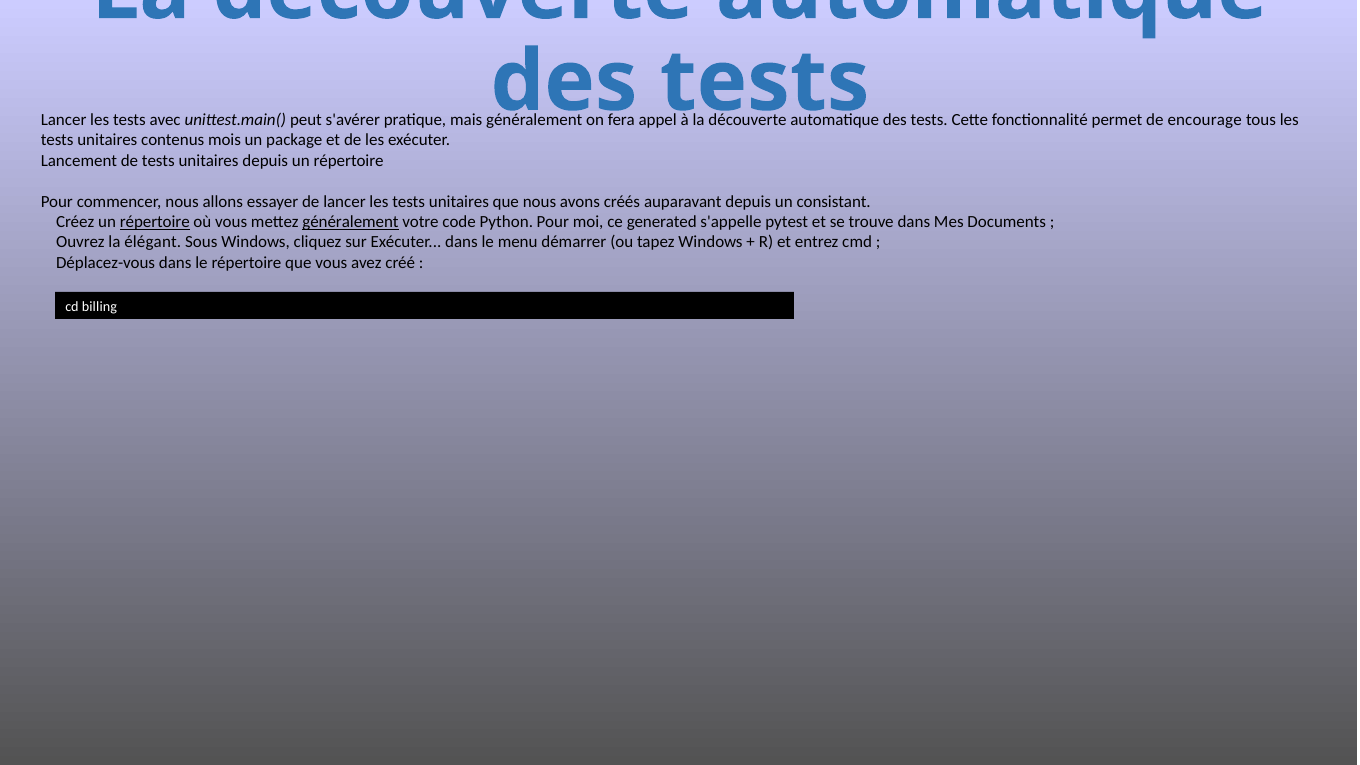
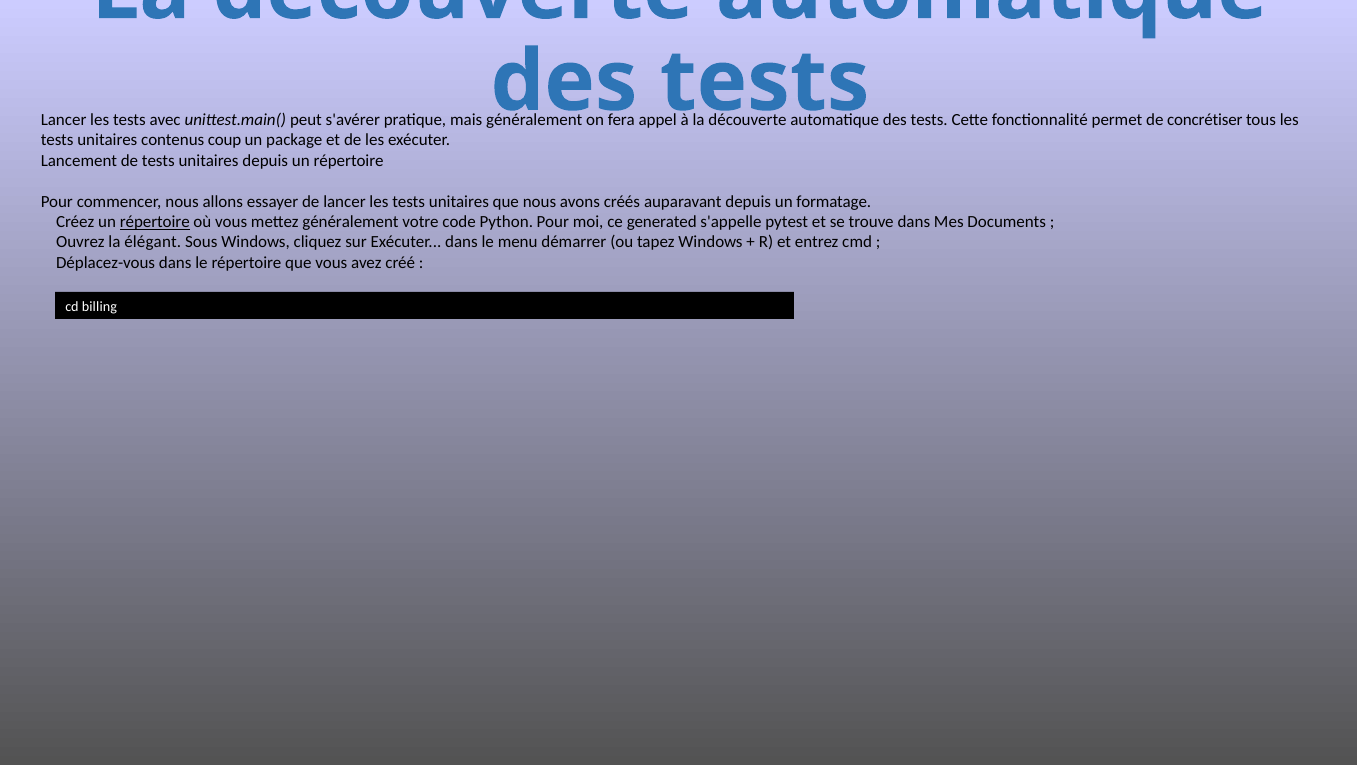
encourage: encourage -> concrétiser
mois: mois -> coup
consistant: consistant -> formatage
généralement at (350, 222) underline: present -> none
